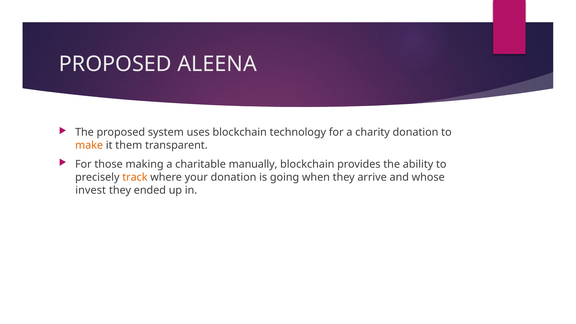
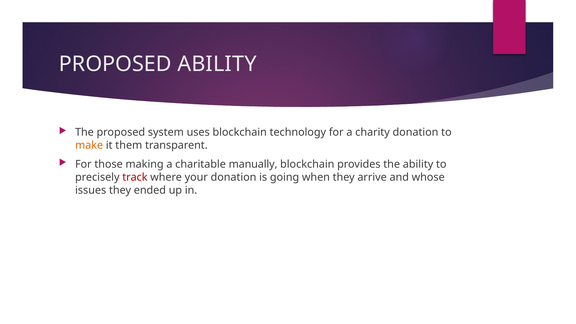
PROPOSED ALEENA: ALEENA -> ABILITY
track colour: orange -> red
invest: invest -> issues
